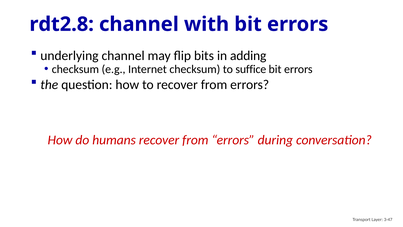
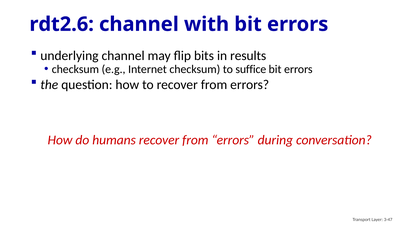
rdt2.8: rdt2.8 -> rdt2.6
adding: adding -> results
